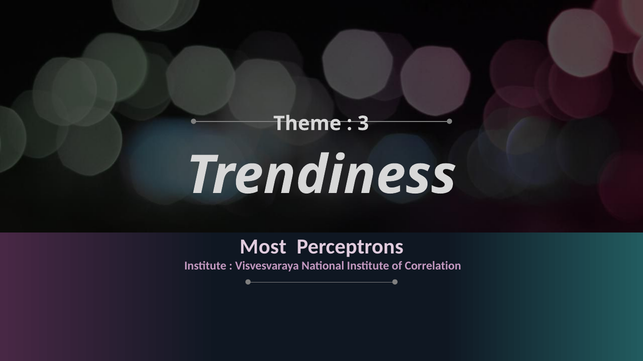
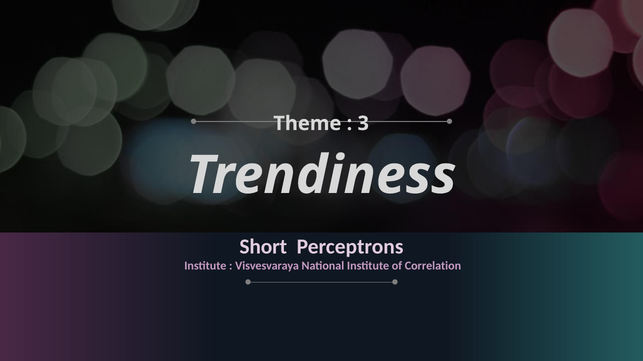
Most: Most -> Short
